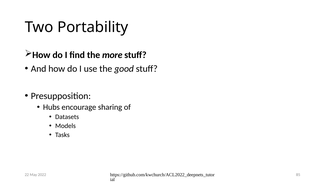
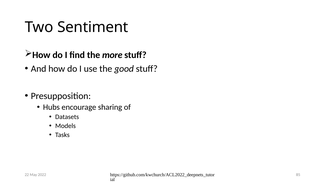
Portability: Portability -> Sentiment
